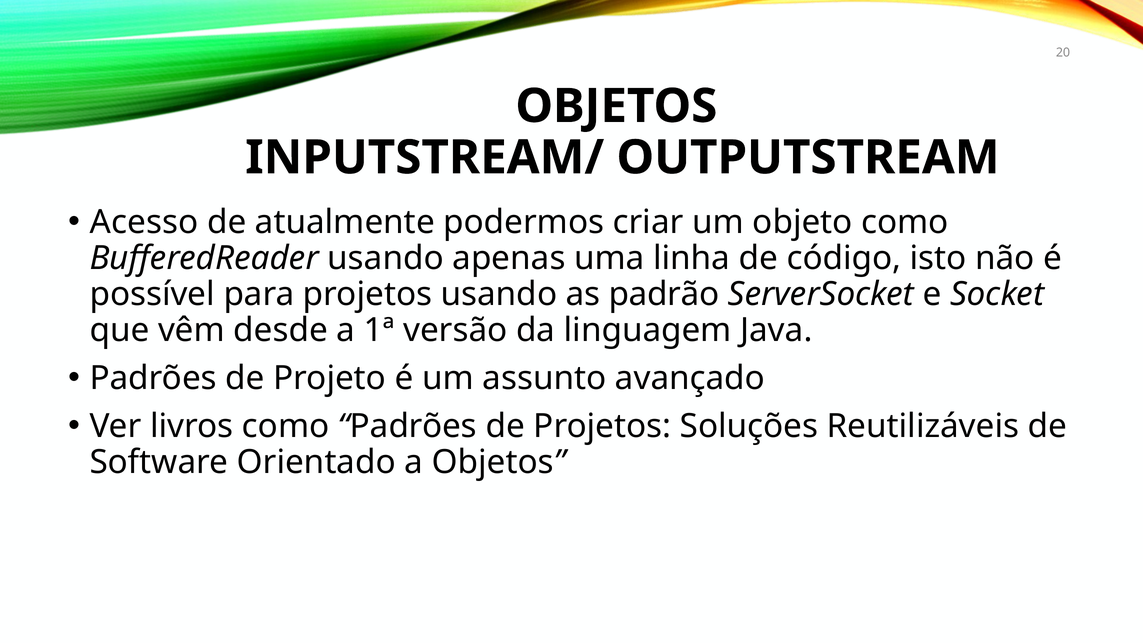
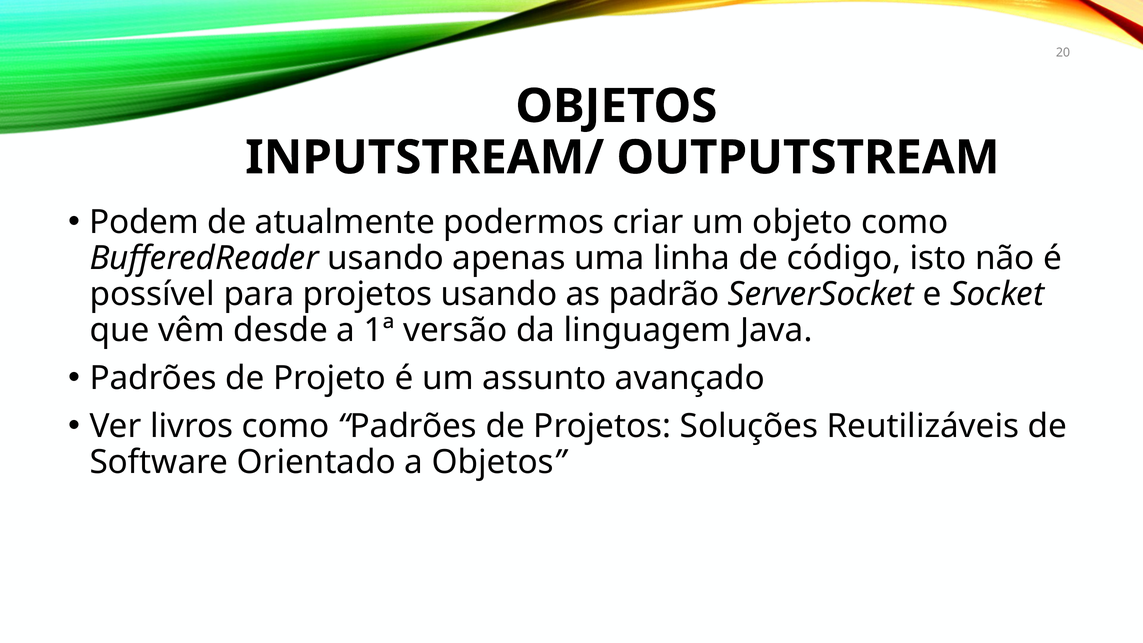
Acesso: Acesso -> Podem
